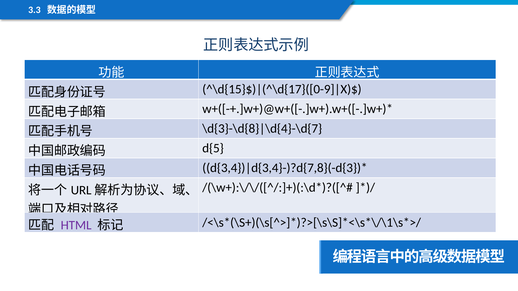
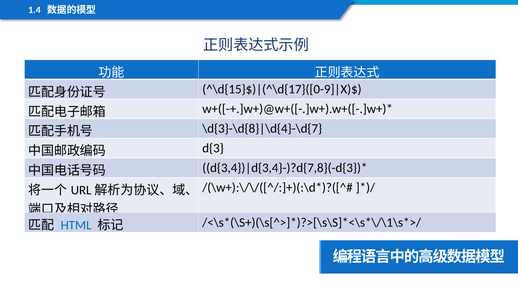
3.3: 3.3 -> 1.4
d{5: d{5 -> d{3
HTML colour: purple -> blue
